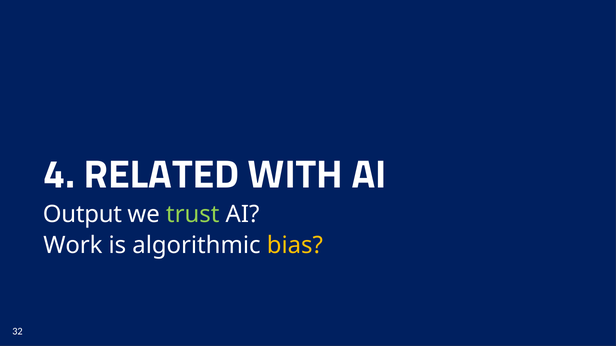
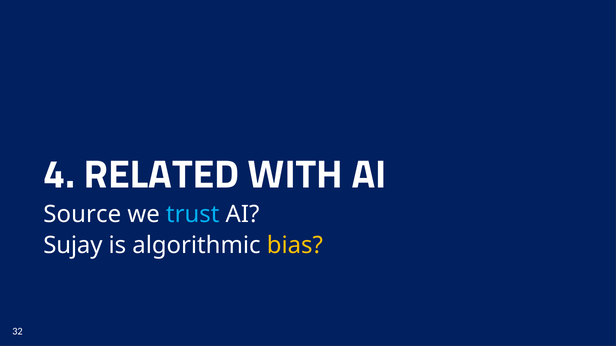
Output: Output -> Source
trust colour: light green -> light blue
Work: Work -> Sujay
